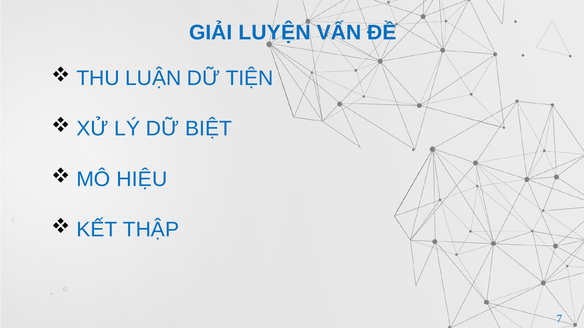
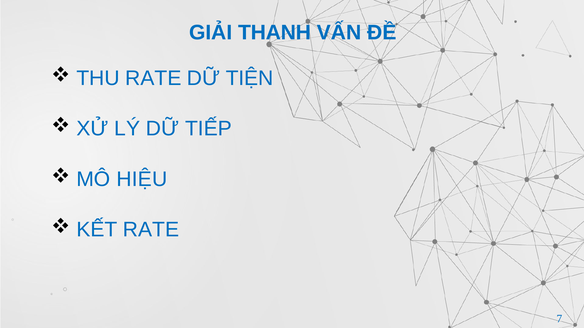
LUYỆN: LUYỆN -> THANH
THU LUẬN: LUẬN -> RATE
BIỆT: BIỆT -> TIẾP
KẾT THẬP: THẬP -> RATE
